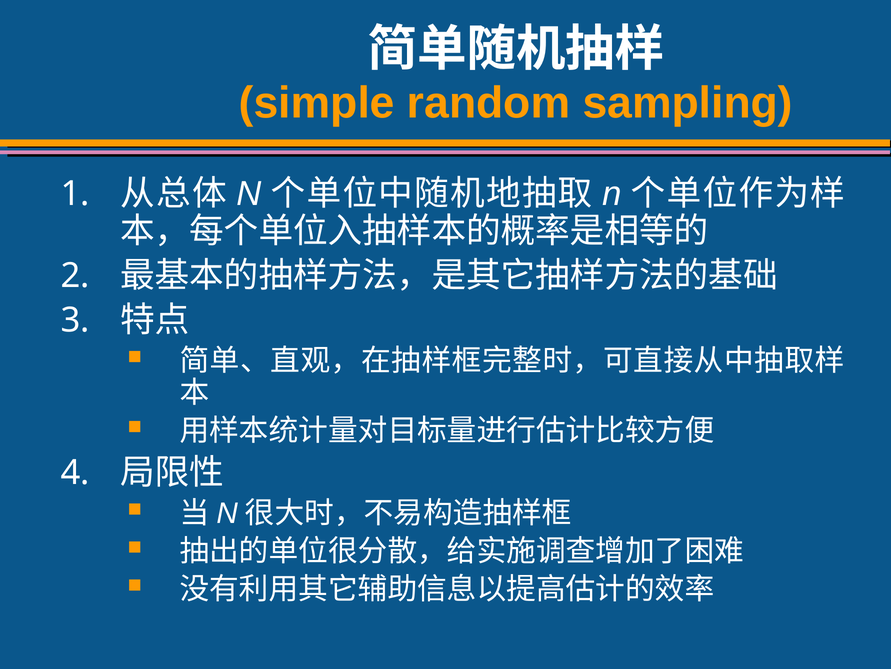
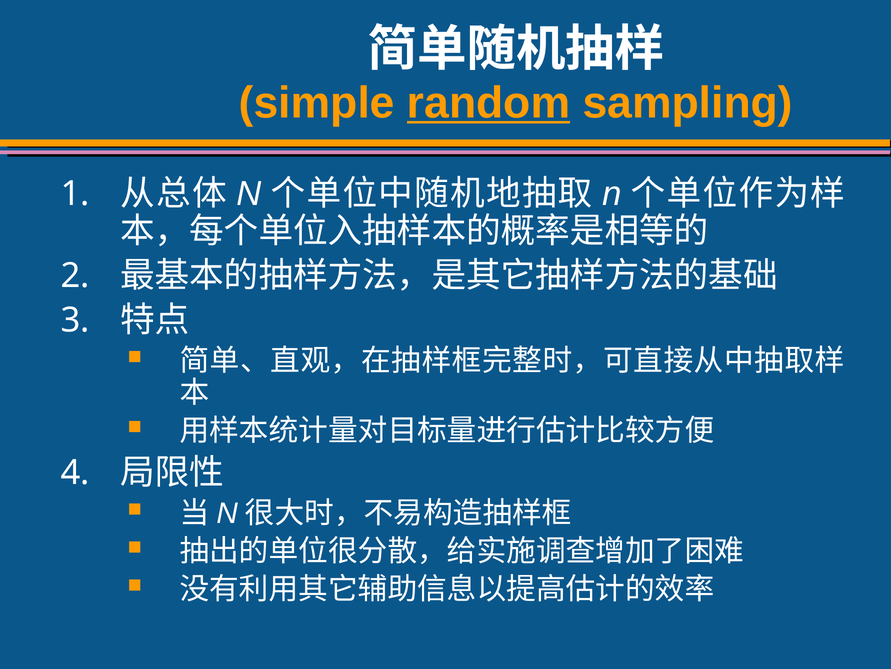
random underline: none -> present
